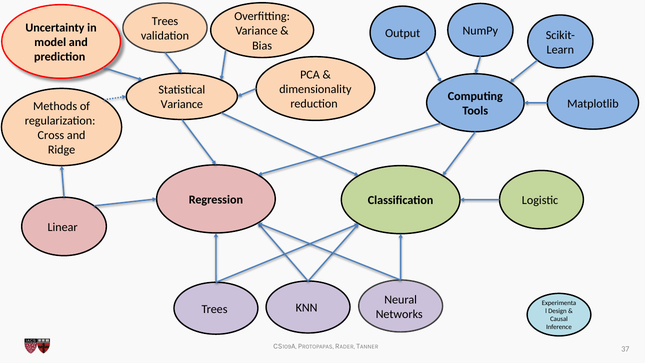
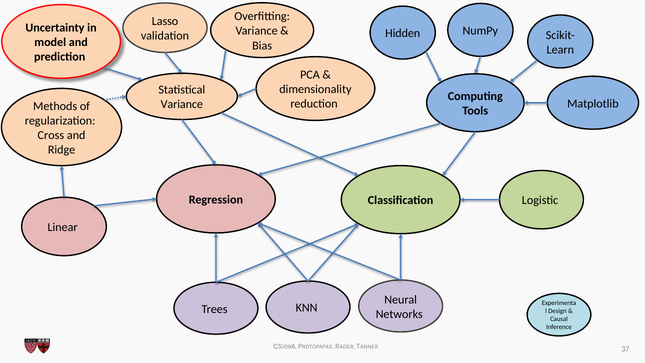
Trees at (165, 21): Trees -> Lasso
Output: Output -> Hidden
